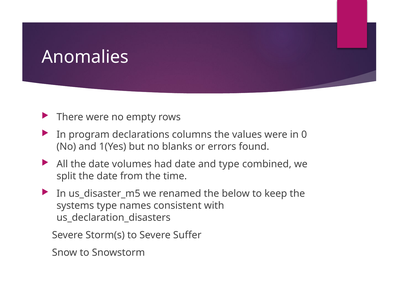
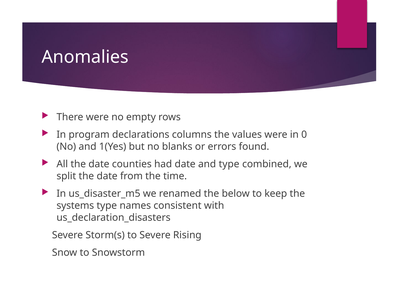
volumes: volumes -> counties
Suffer: Suffer -> Rising
